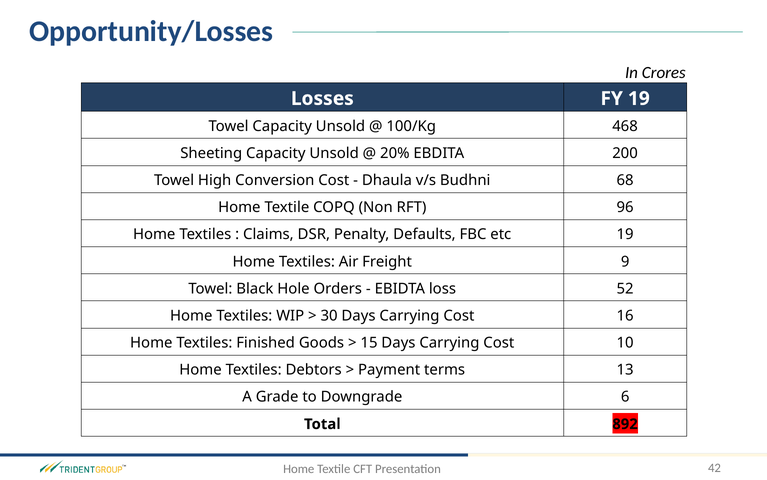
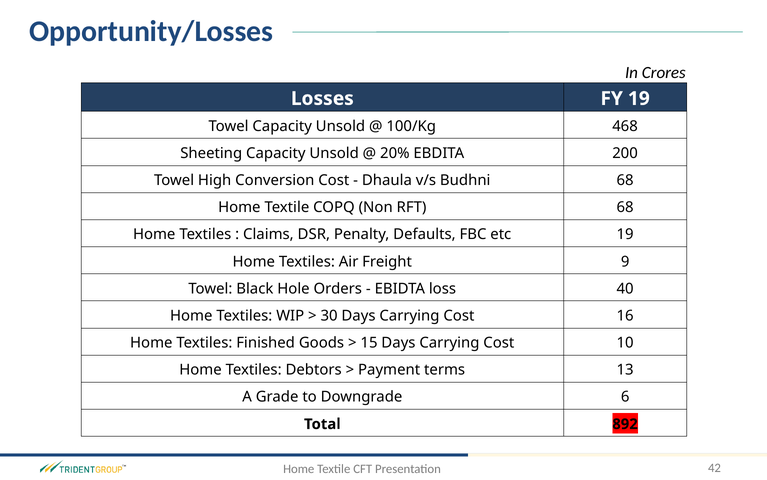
RFT 96: 96 -> 68
52: 52 -> 40
